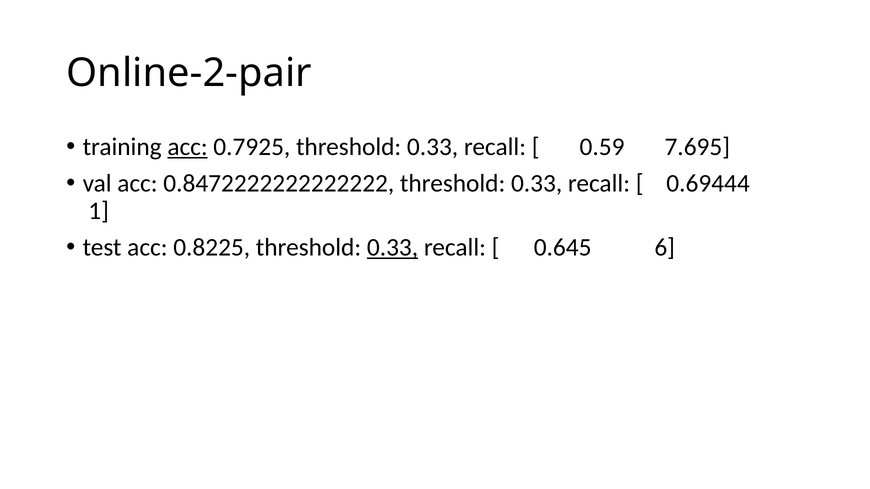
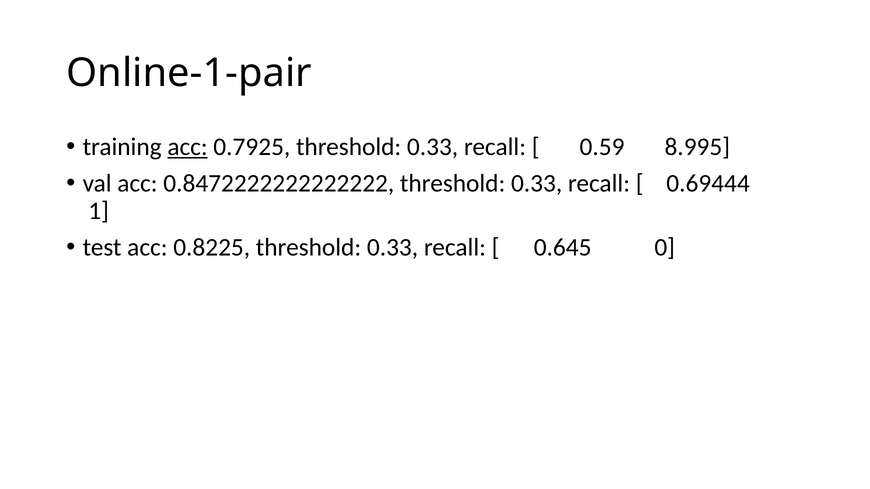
Online-2-pair: Online-2-pair -> Online-1-pair
7.695: 7.695 -> 8.995
0.33 at (393, 247) underline: present -> none
6: 6 -> 0
